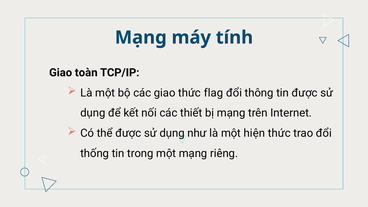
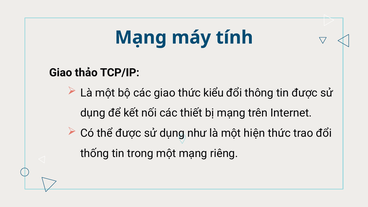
toàn: toàn -> thảo
flag: flag -> kiểu
